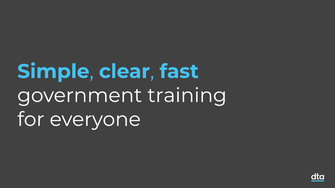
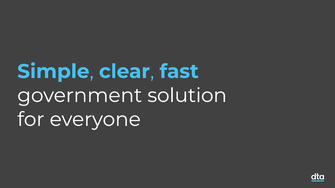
training: training -> solution
